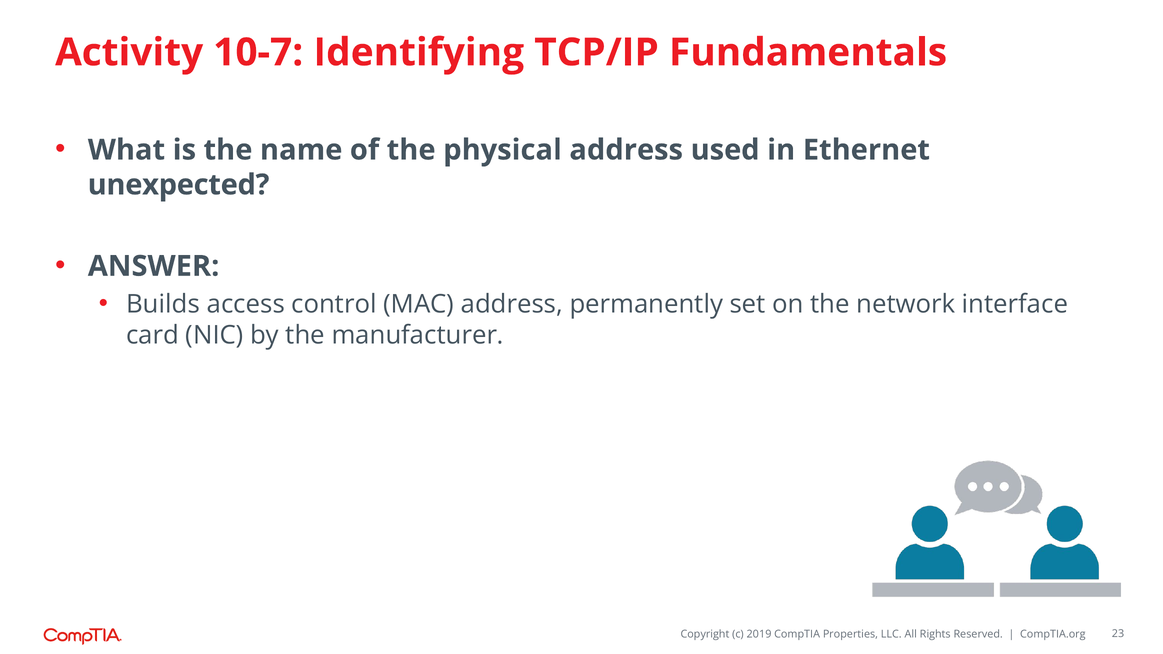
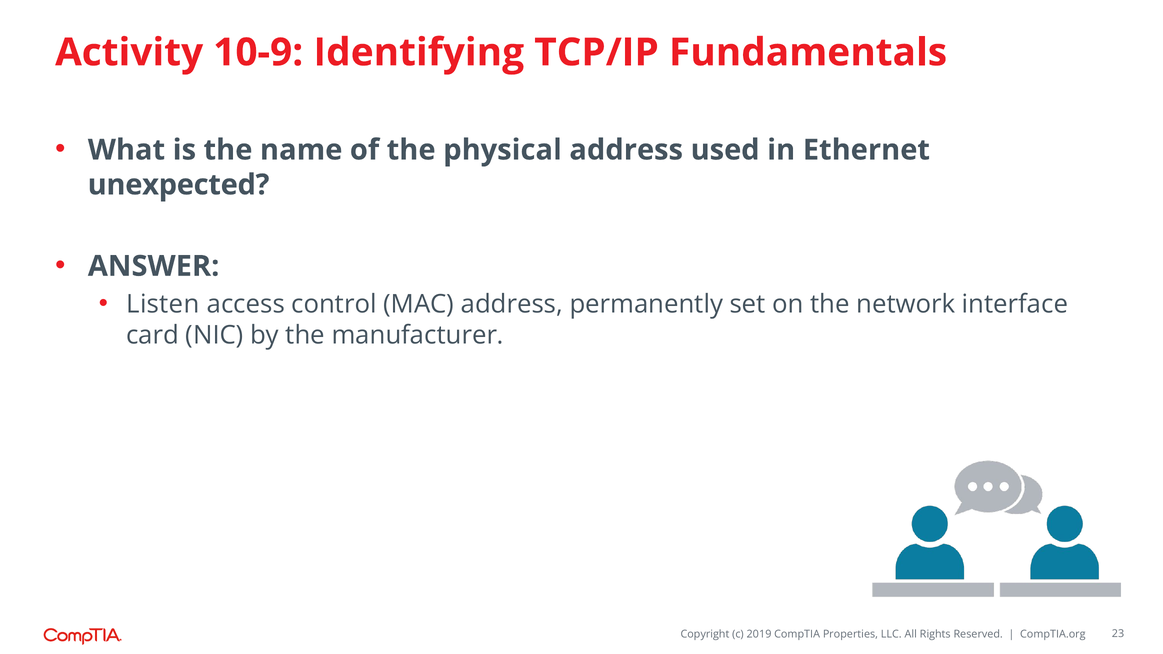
10-7: 10-7 -> 10-9
Builds: Builds -> Listen
